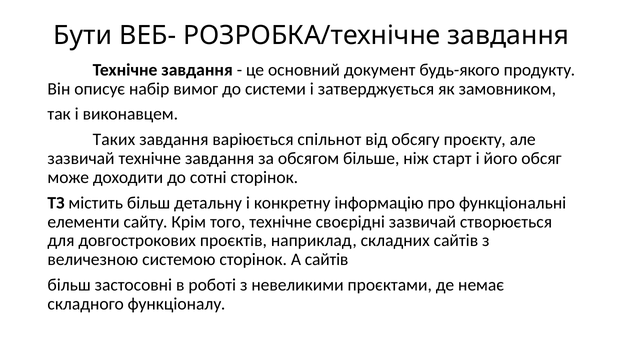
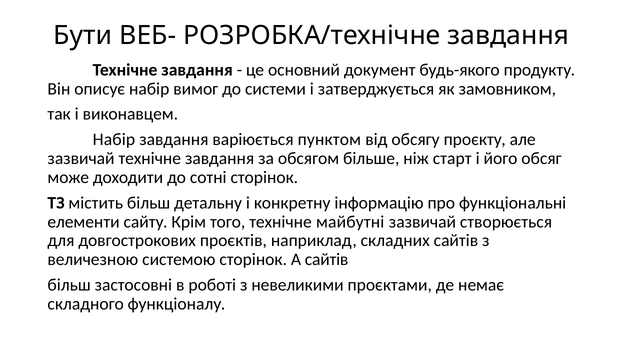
Таких at (114, 140): Таких -> Набір
спільнот: спільнот -> пунктом
своєрідні: своєрідні -> майбутні
